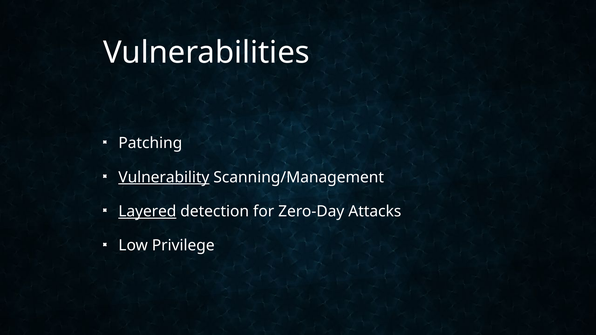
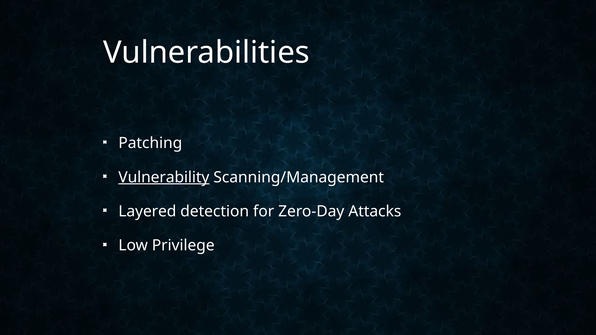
Layered underline: present -> none
